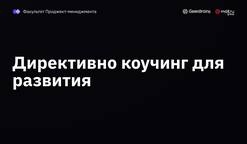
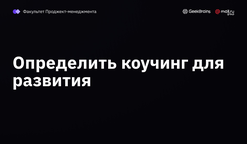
Директивно: Директивно -> Определить
